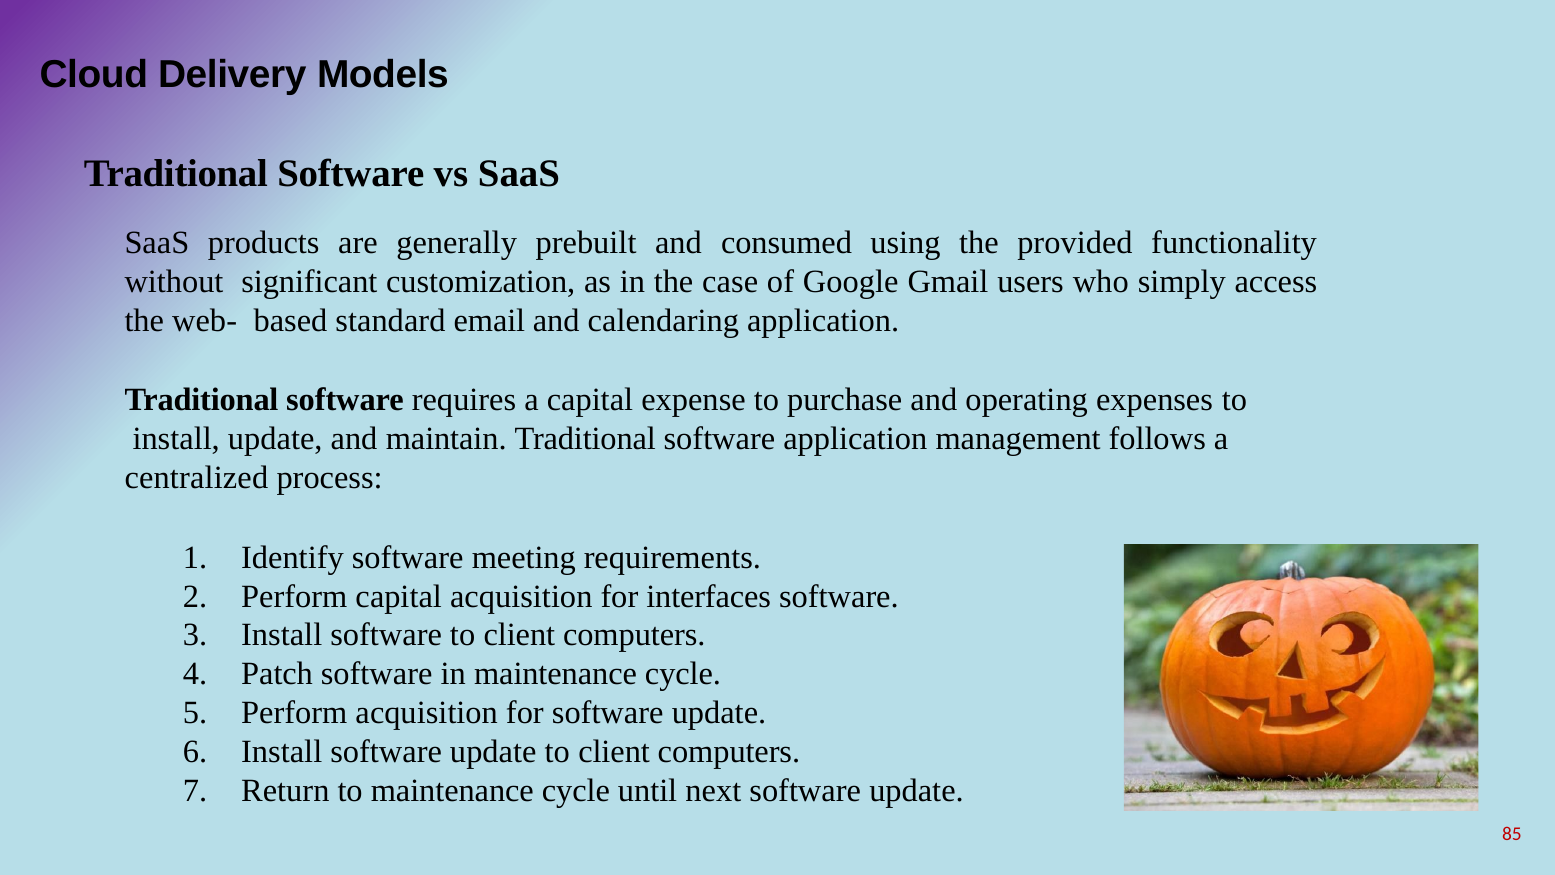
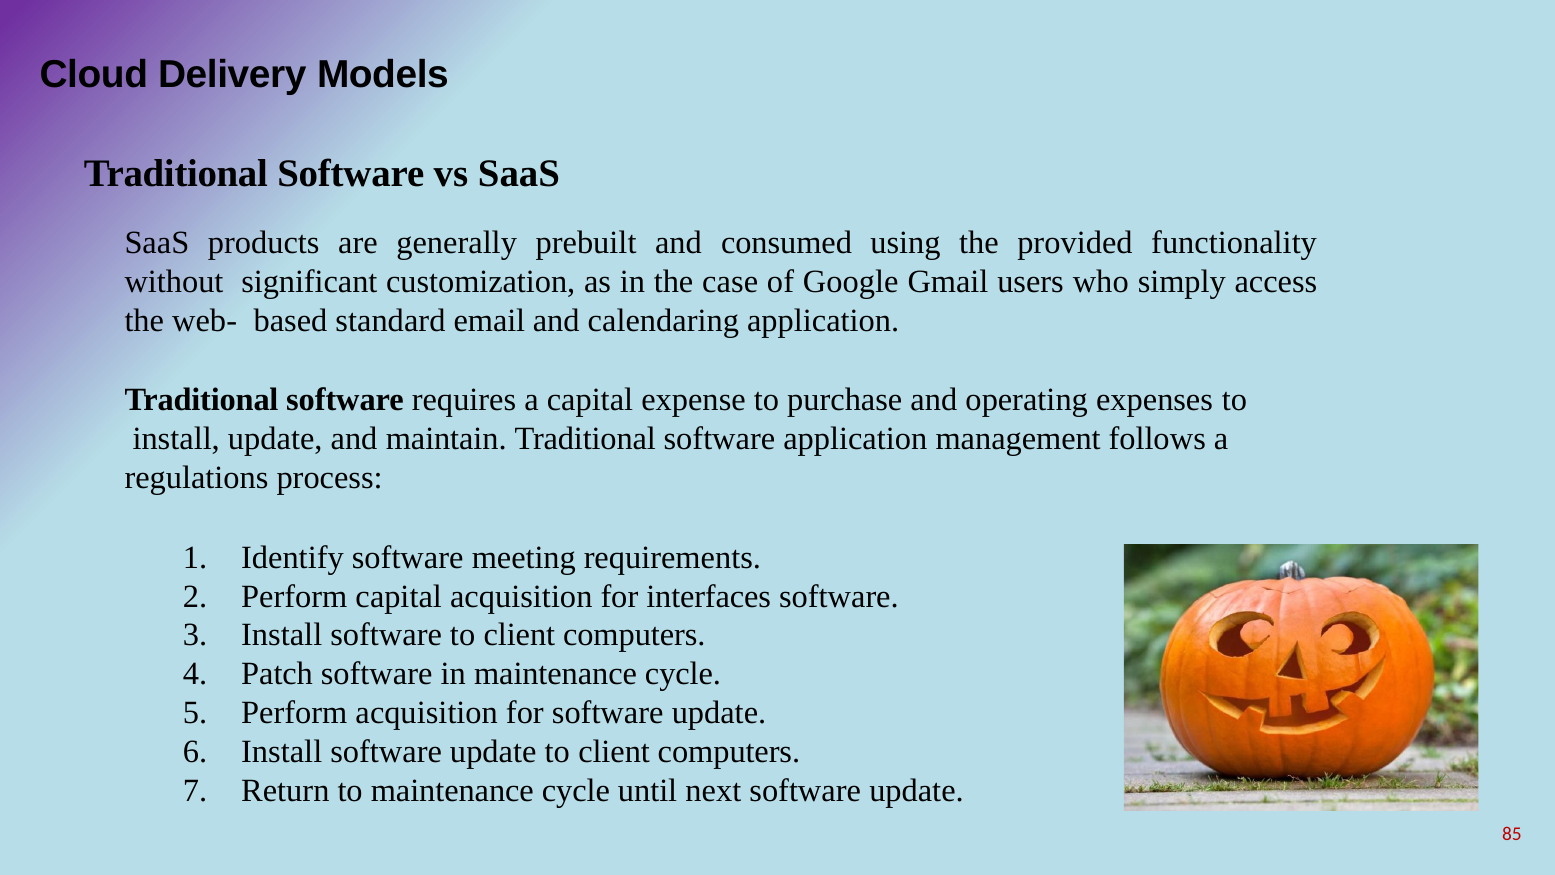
centralized: centralized -> regulations
